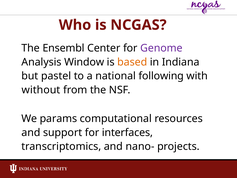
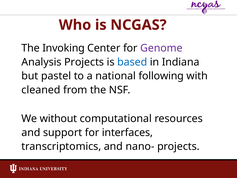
Ensembl: Ensembl -> Invoking
Analysis Window: Window -> Projects
based colour: orange -> blue
without: without -> cleaned
params: params -> without
